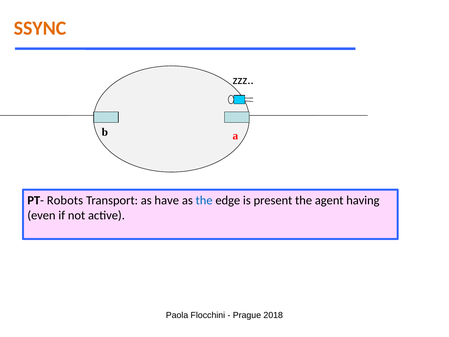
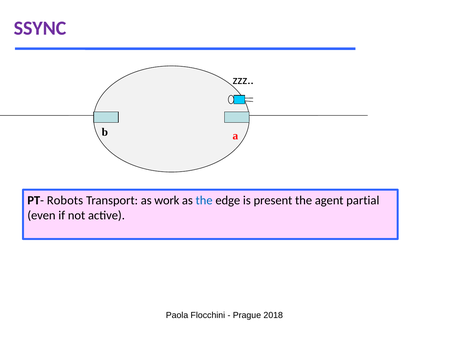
SSYNC colour: orange -> purple
have: have -> work
having: having -> partial
